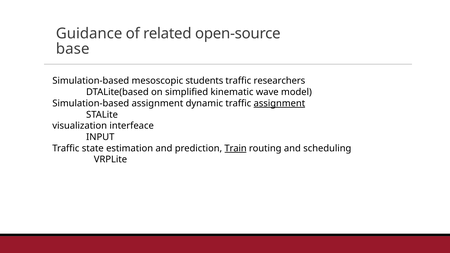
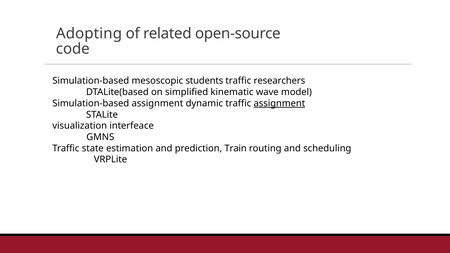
Guidance: Guidance -> Adopting
base: base -> code
INPUT: INPUT -> GMNS
Train underline: present -> none
